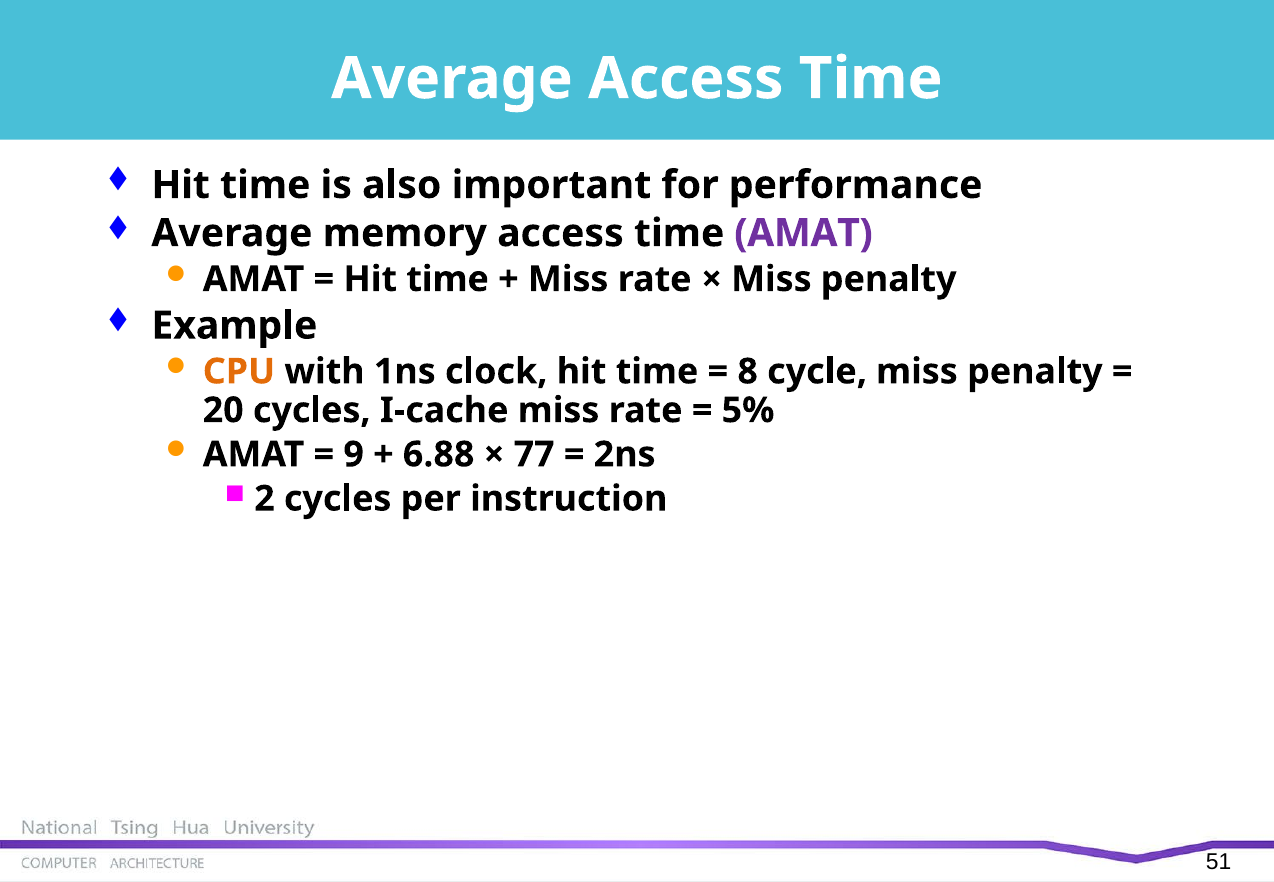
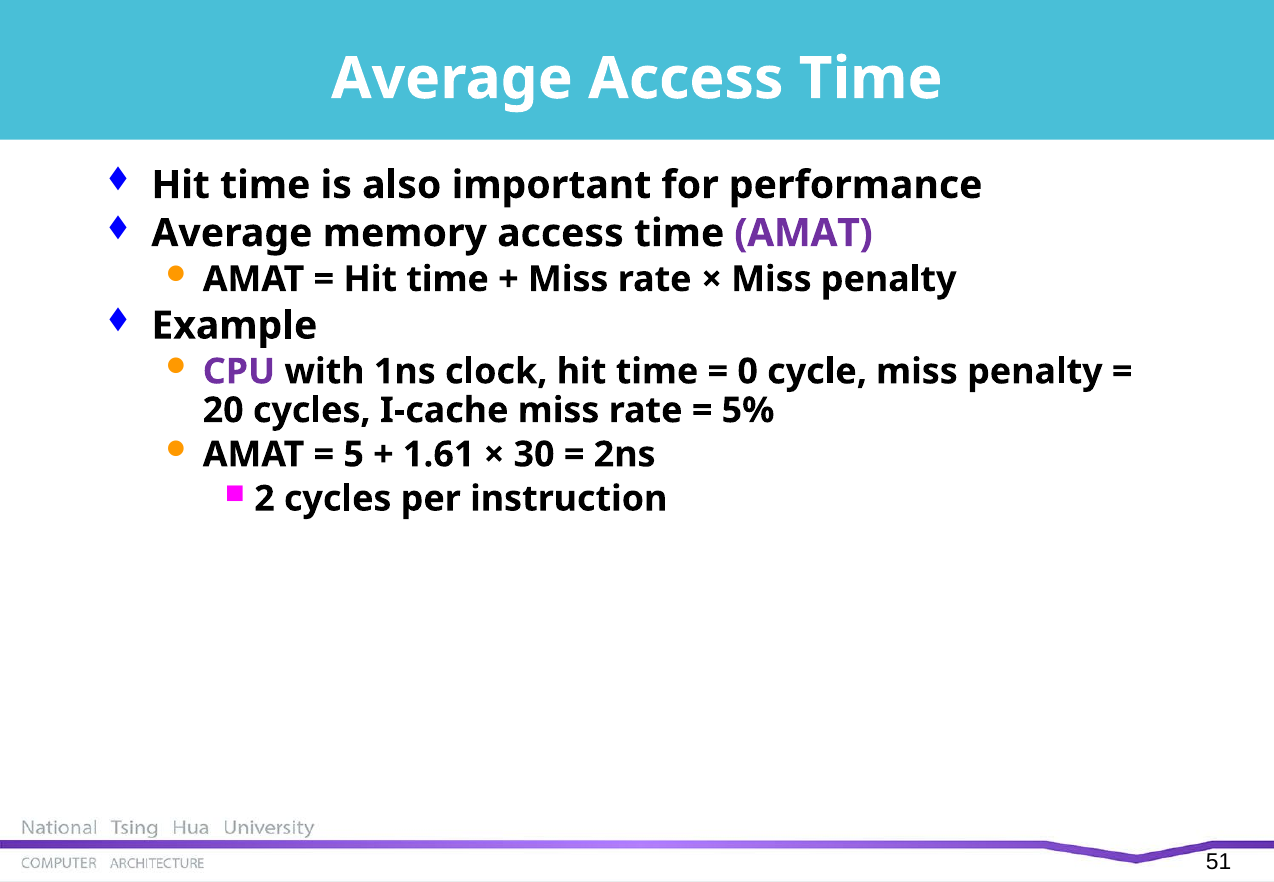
CPU colour: orange -> purple
8: 8 -> 0
9: 9 -> 5
6.88: 6.88 -> 1.61
77: 77 -> 30
